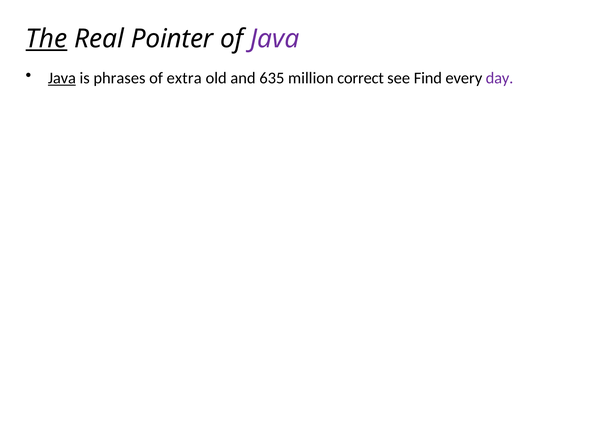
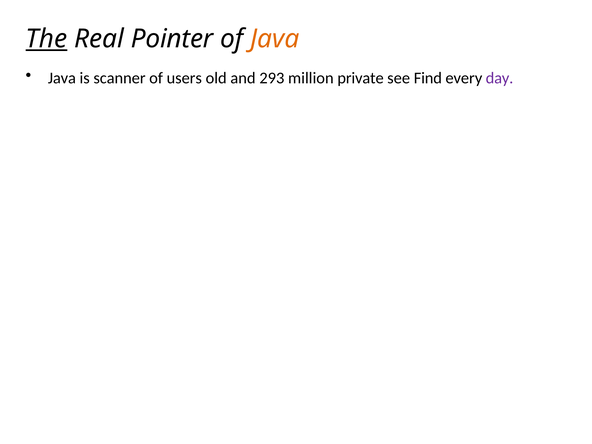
Java at (275, 39) colour: purple -> orange
Java at (62, 78) underline: present -> none
phrases: phrases -> scanner
extra: extra -> users
635: 635 -> 293
correct: correct -> private
